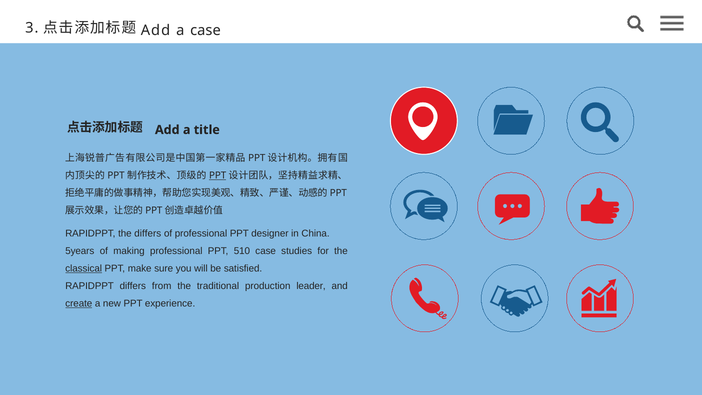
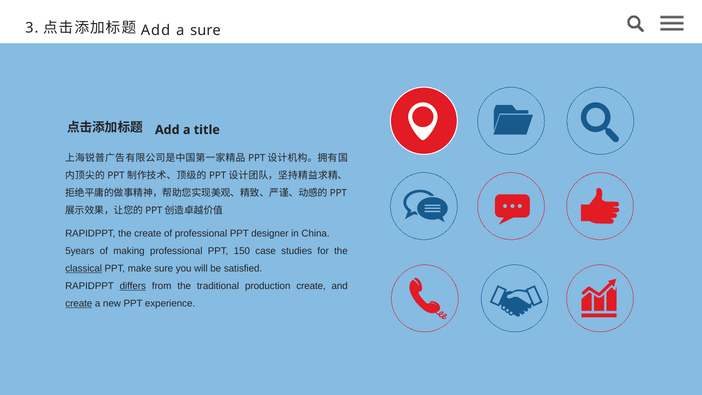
a case: case -> sure
PPT at (218, 175) underline: present -> none
the differs: differs -> create
510: 510 -> 150
differs at (133, 286) underline: none -> present
production leader: leader -> create
